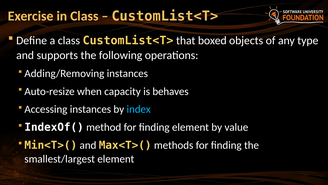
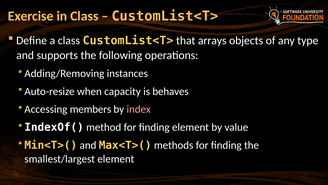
boxed: boxed -> arrays
Accessing instances: instances -> members
index colour: light blue -> pink
